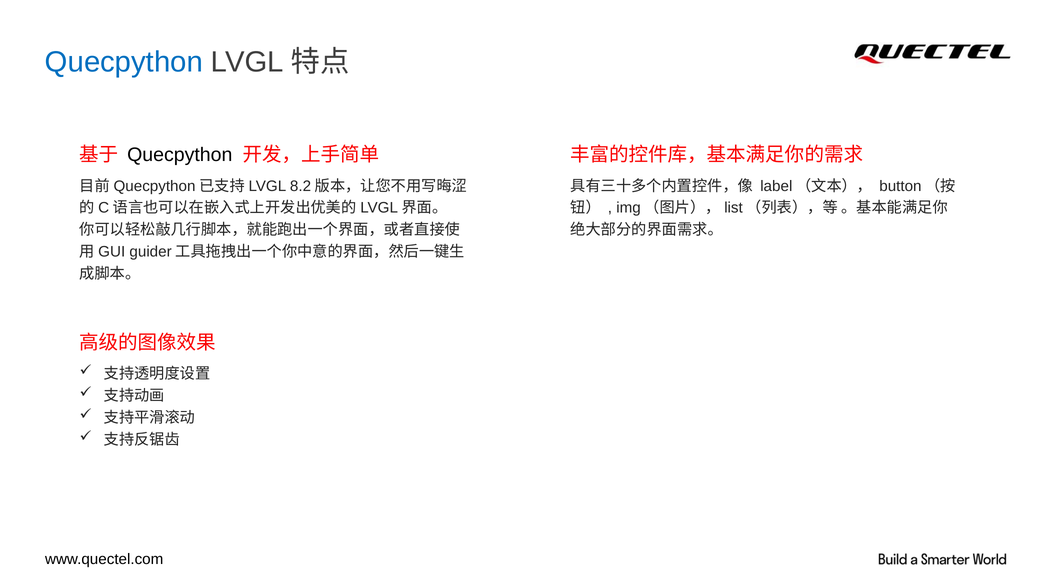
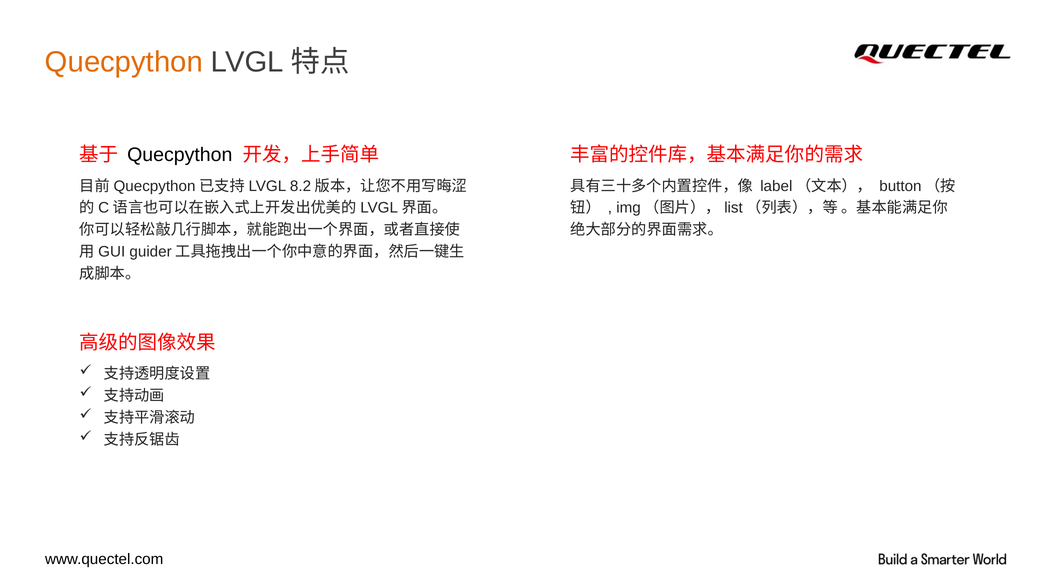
Quecpython at (124, 62) colour: blue -> orange
